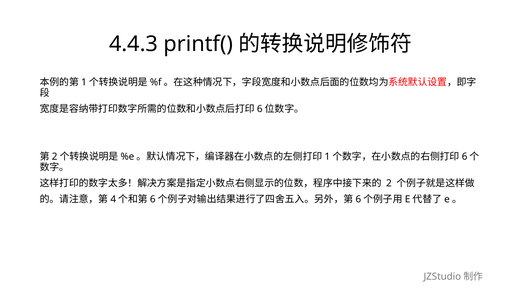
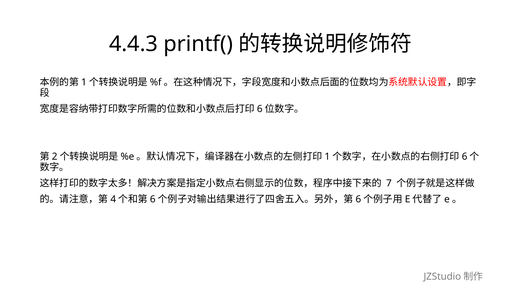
2: 2 -> 7
